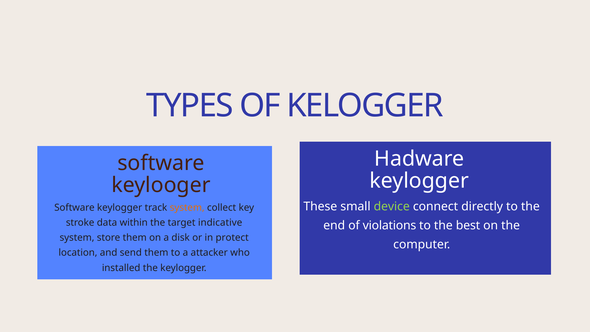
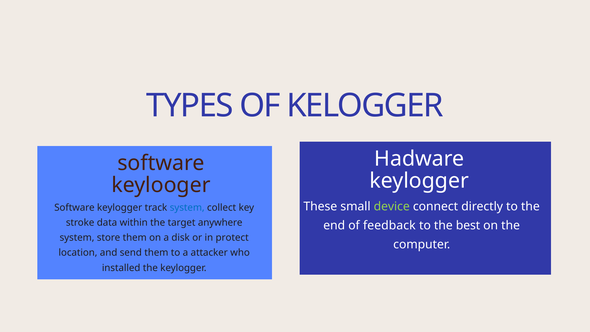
system at (187, 207) colour: orange -> blue
indicative: indicative -> anywhere
violations: violations -> feedback
